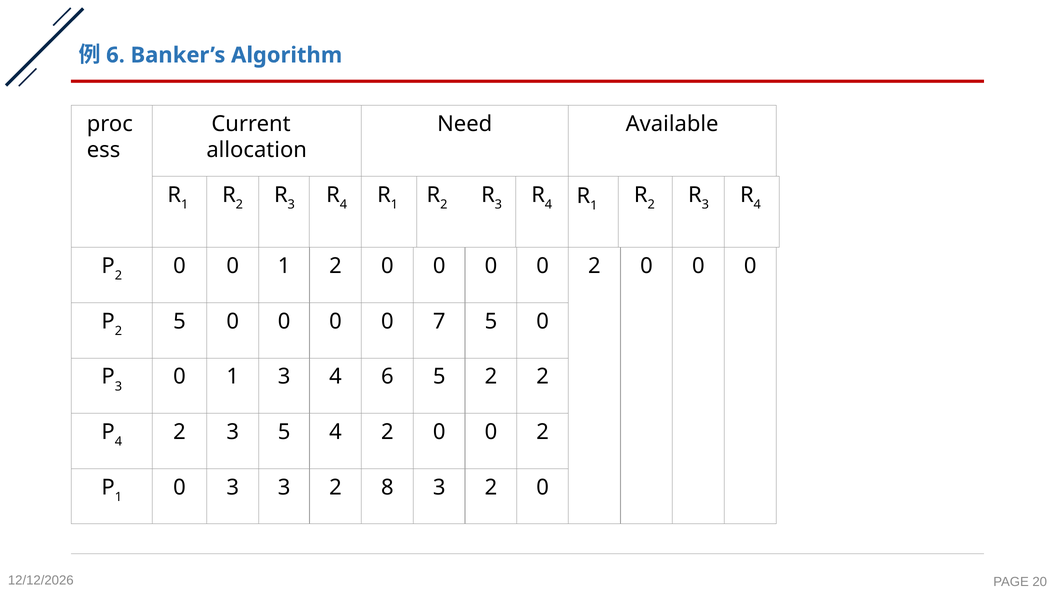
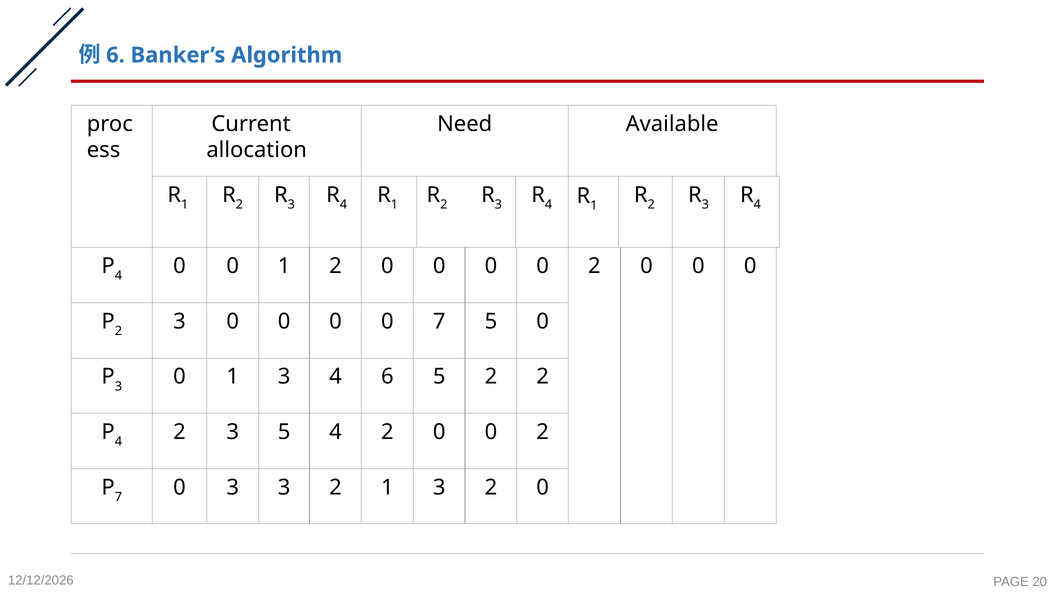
2 at (118, 276): 2 -> 4
5 at (179, 322): 5 -> 3
1 at (118, 497): 1 -> 7
2 8: 8 -> 1
